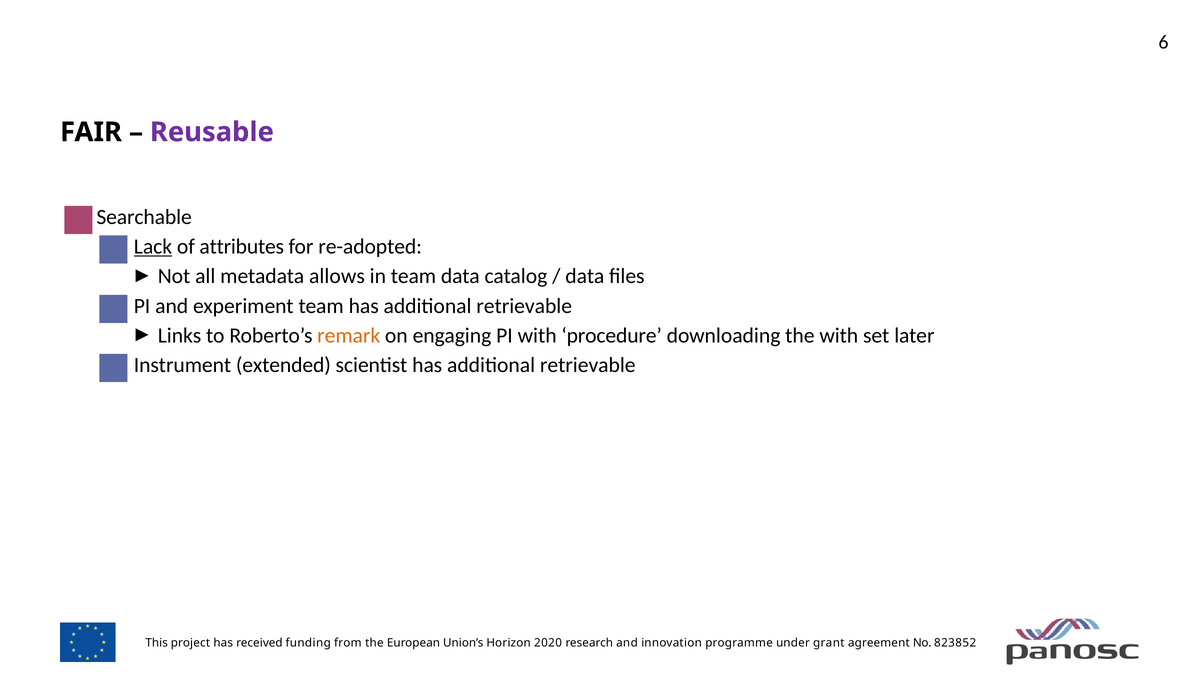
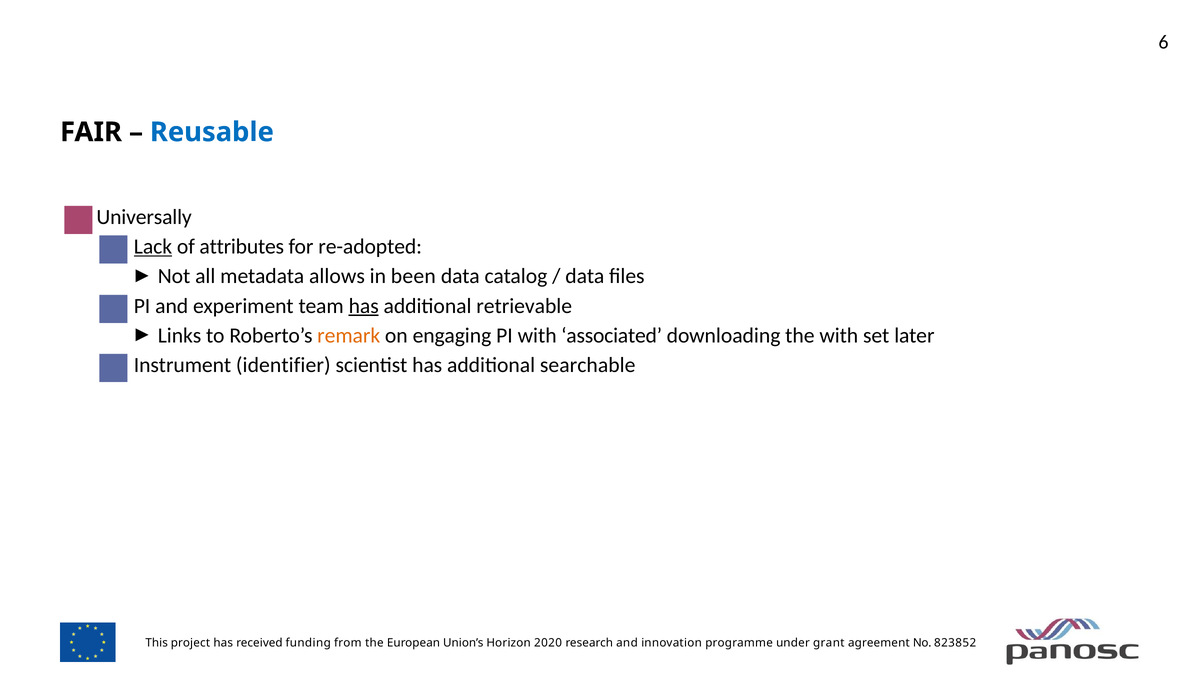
Reusable colour: purple -> blue
Searchable at (144, 217): Searchable -> Universally
in team: team -> been
has at (364, 306) underline: none -> present
with procedure: procedure -> associated
extended: extended -> identifier
scientist has additional retrievable: retrievable -> searchable
